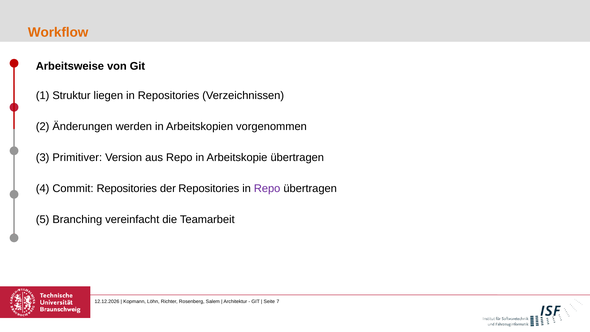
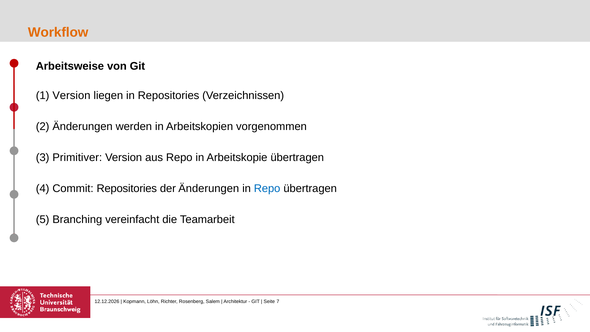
Struktur at (72, 96): Struktur -> Version
der Repositories: Repositories -> Änderungen
Repo at (267, 188) colour: purple -> blue
